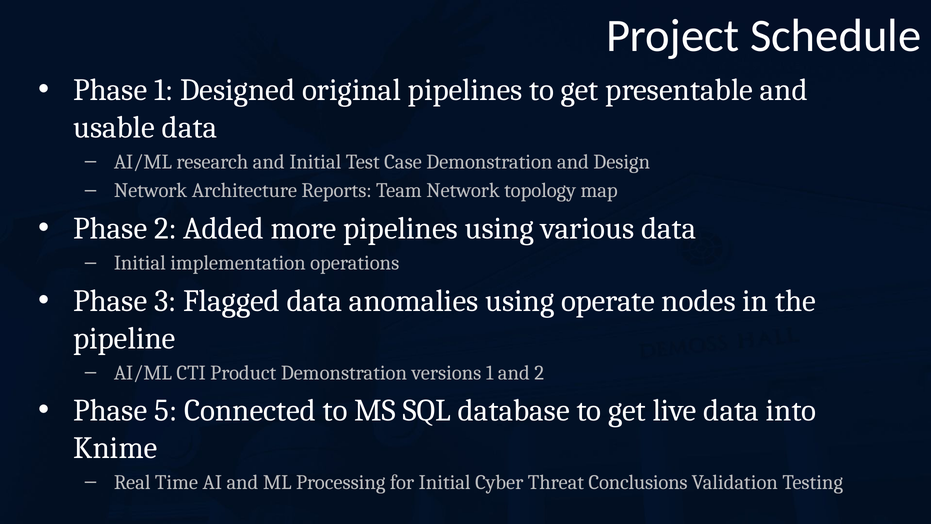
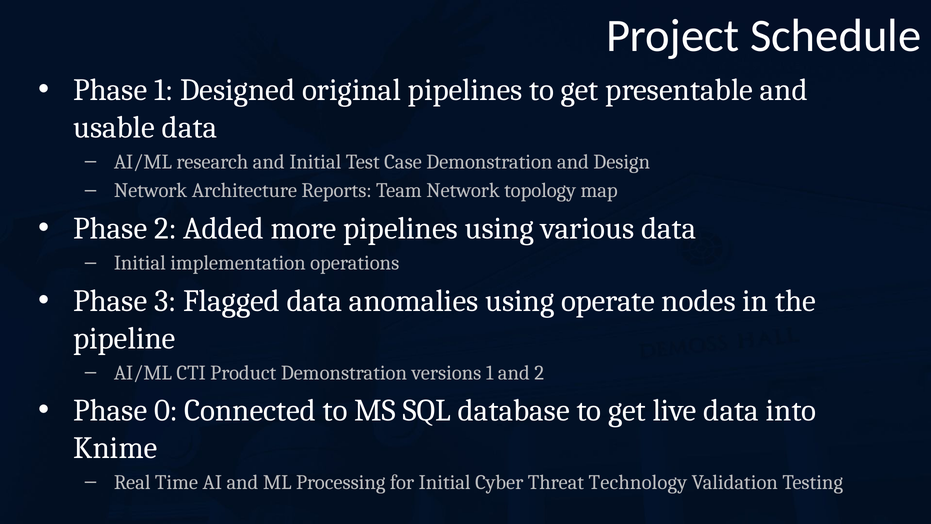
5: 5 -> 0
Conclusions: Conclusions -> Technology
